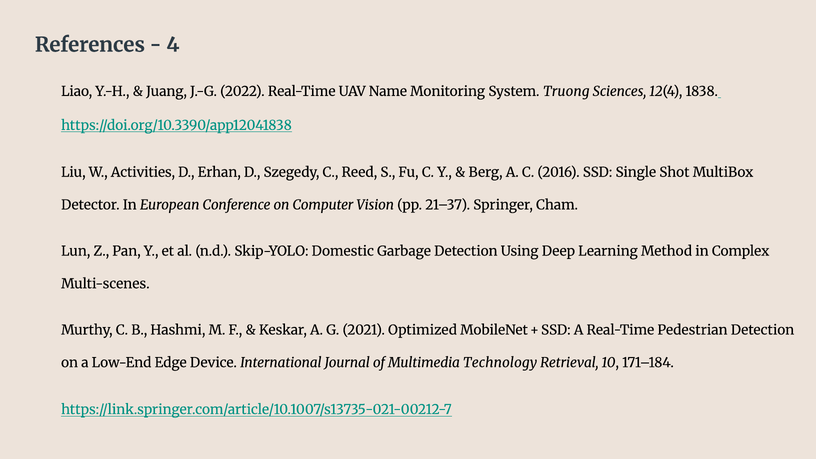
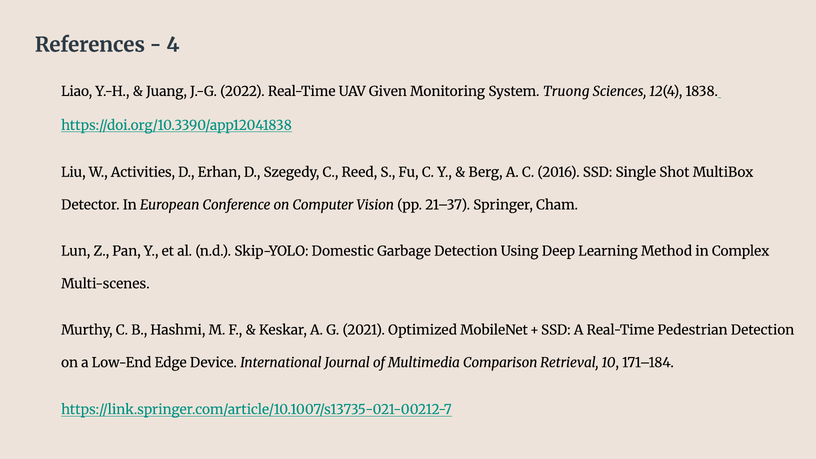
Name: Name -> Given
Technology: Technology -> Comparison
